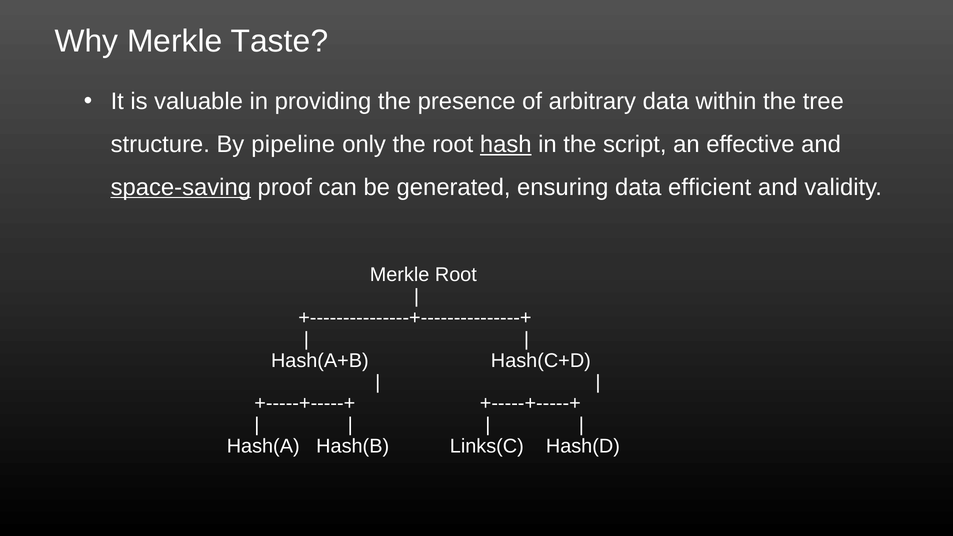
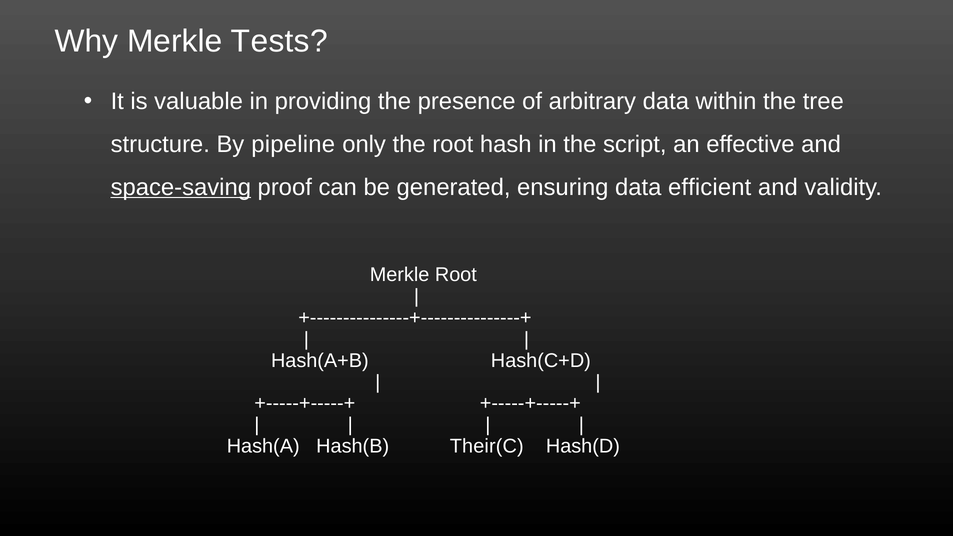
Taste: Taste -> Tests
hash underline: present -> none
Links(C: Links(C -> Their(C
